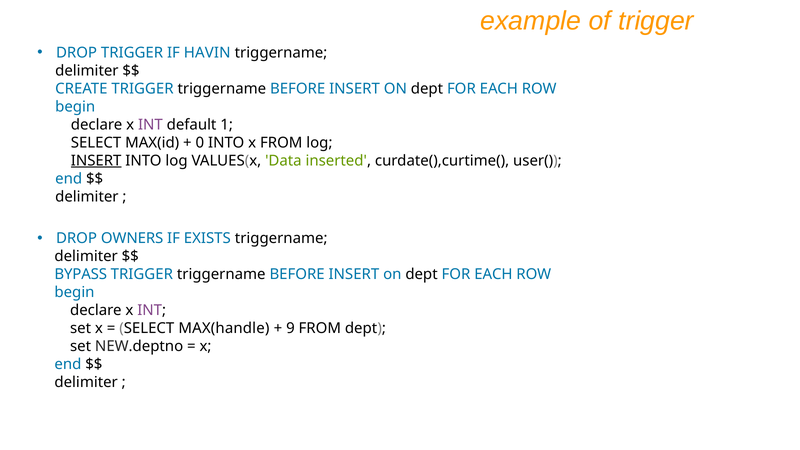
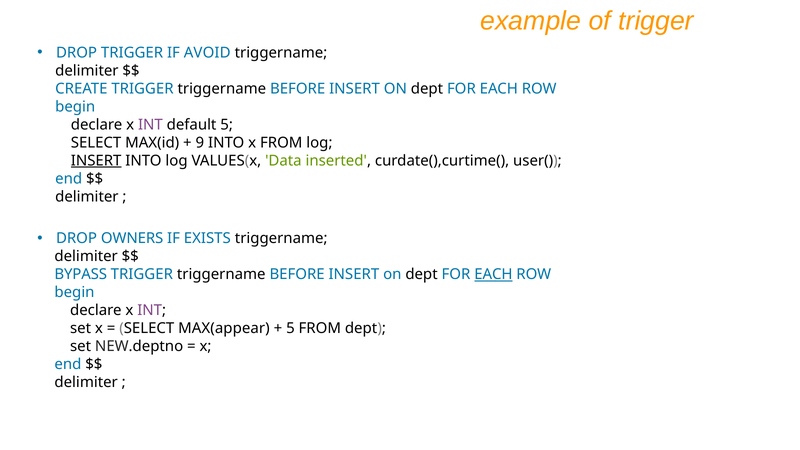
HAVIN: HAVIN -> AVOID
default 1: 1 -> 5
0: 0 -> 9
EACH at (493, 274) underline: none -> present
MAX(handle: MAX(handle -> MAX(appear
9 at (290, 328): 9 -> 5
